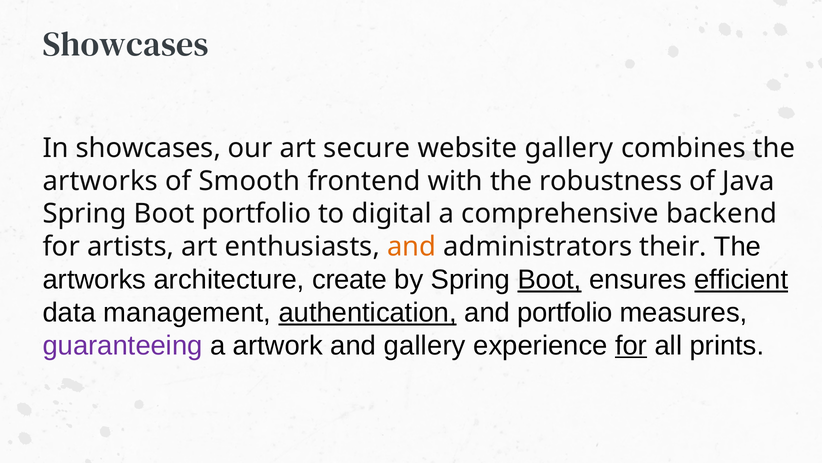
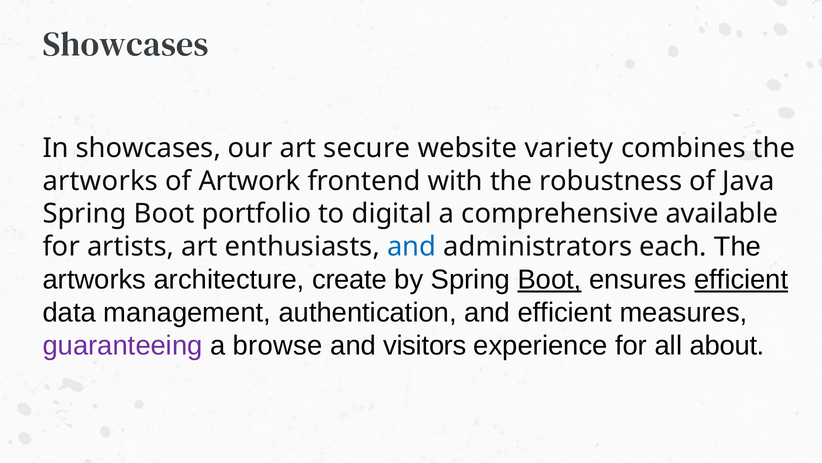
website gallery: gallery -> variety
Smooth: Smooth -> Artwork
backend: backend -> available
and at (412, 247) colour: orange -> blue
their: their -> each
authentication underline: present -> none
and portfolio: portfolio -> efficient
artwork: artwork -> browse
and gallery: gallery -> visitors
for at (631, 345) underline: present -> none
prints: prints -> about
